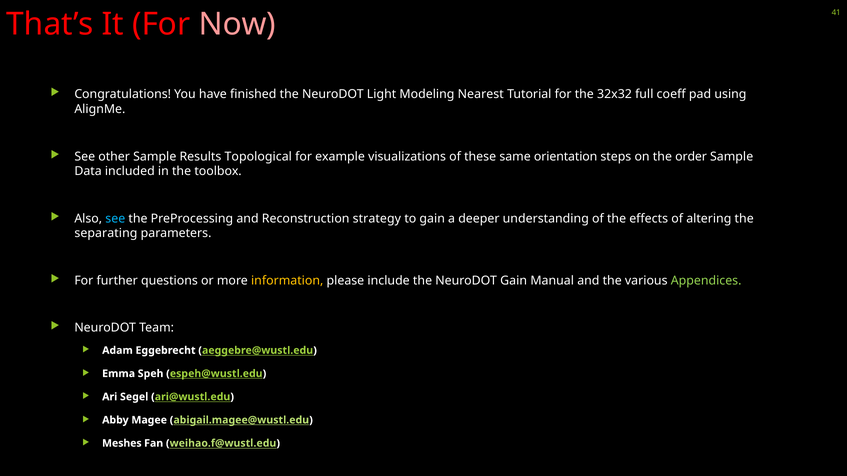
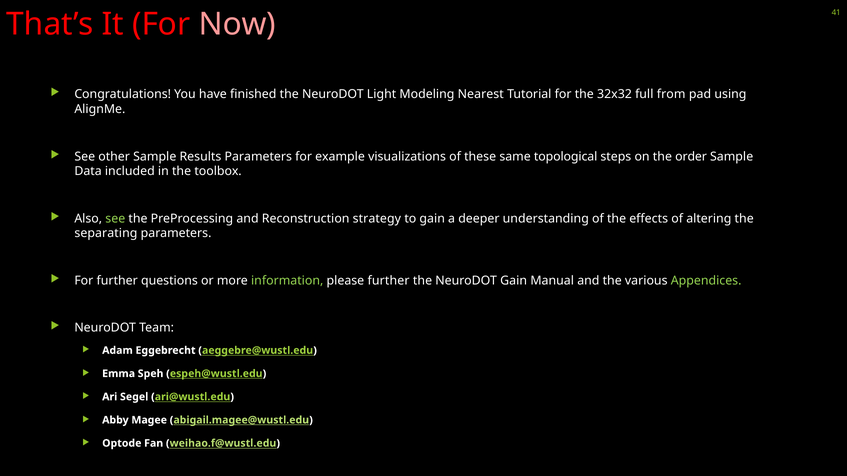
coeff: coeff -> from
Results Topological: Topological -> Parameters
orientation: orientation -> topological
see at (115, 219) colour: light blue -> light green
information colour: yellow -> light green
please include: include -> further
Meshes: Meshes -> Optode
